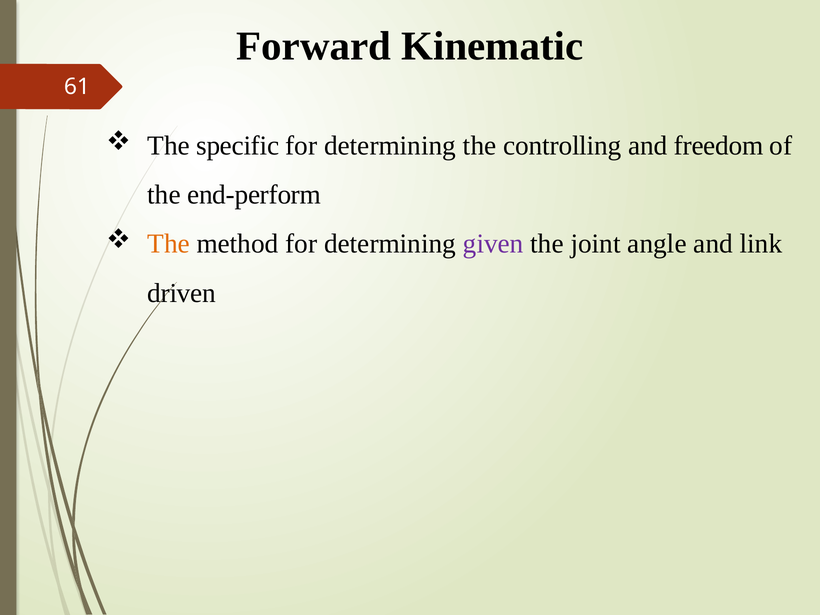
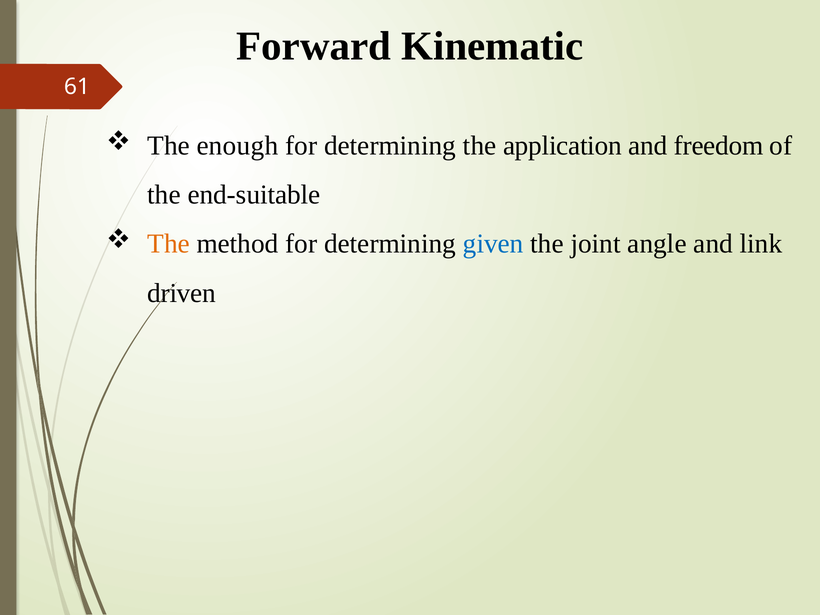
specific: specific -> enough
controlling: controlling -> application
end-perform: end-perform -> end-suitable
given colour: purple -> blue
